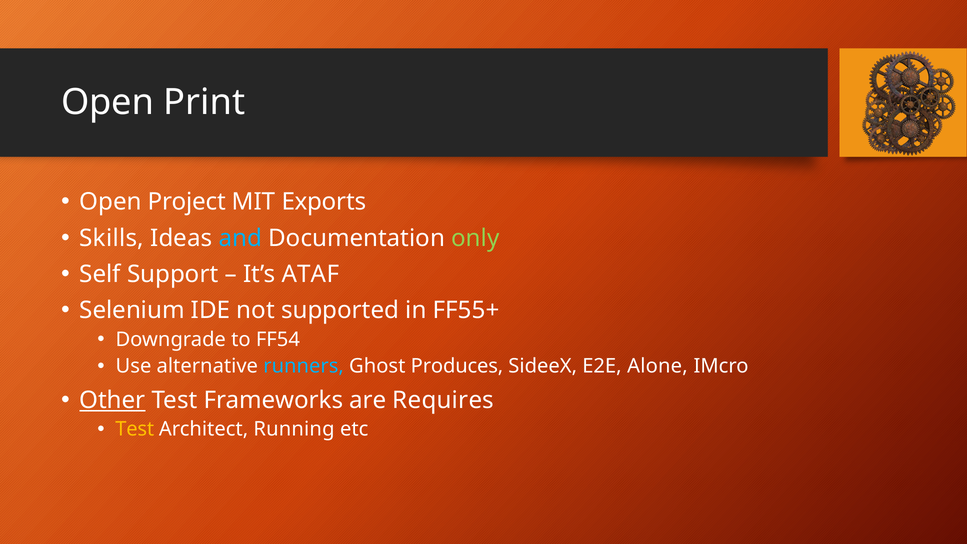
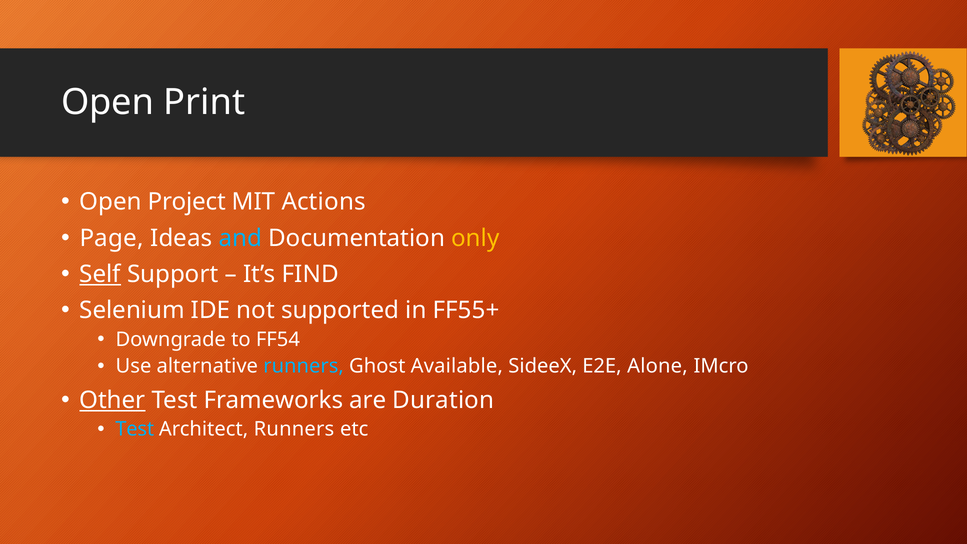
Exports: Exports -> Actions
Skills: Skills -> Page
only colour: light green -> yellow
Self underline: none -> present
ATAF: ATAF -> FIND
Produces: Produces -> Available
Requires: Requires -> Duration
Test at (135, 429) colour: yellow -> light blue
Architect Running: Running -> Runners
